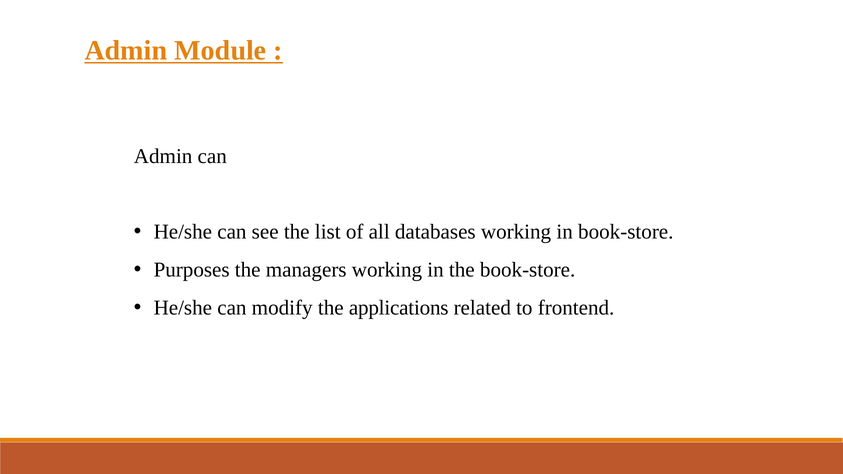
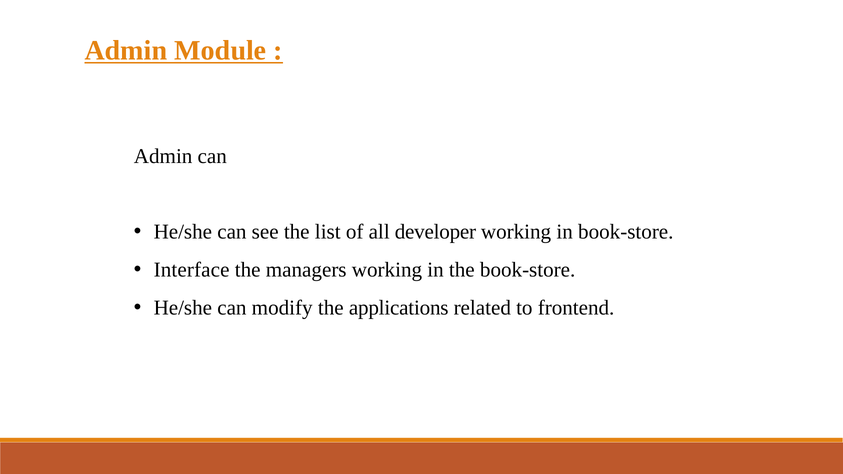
databases: databases -> developer
Purposes: Purposes -> Interface
